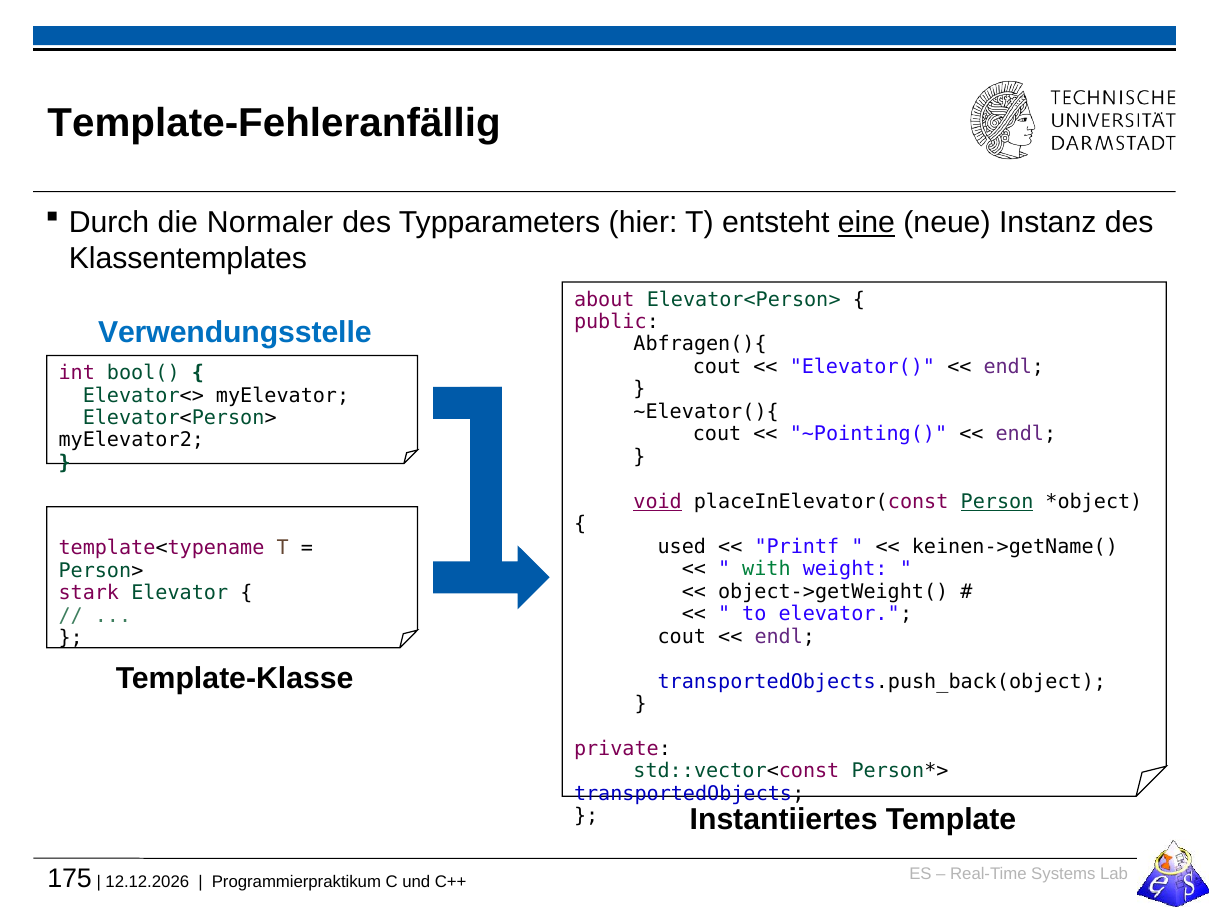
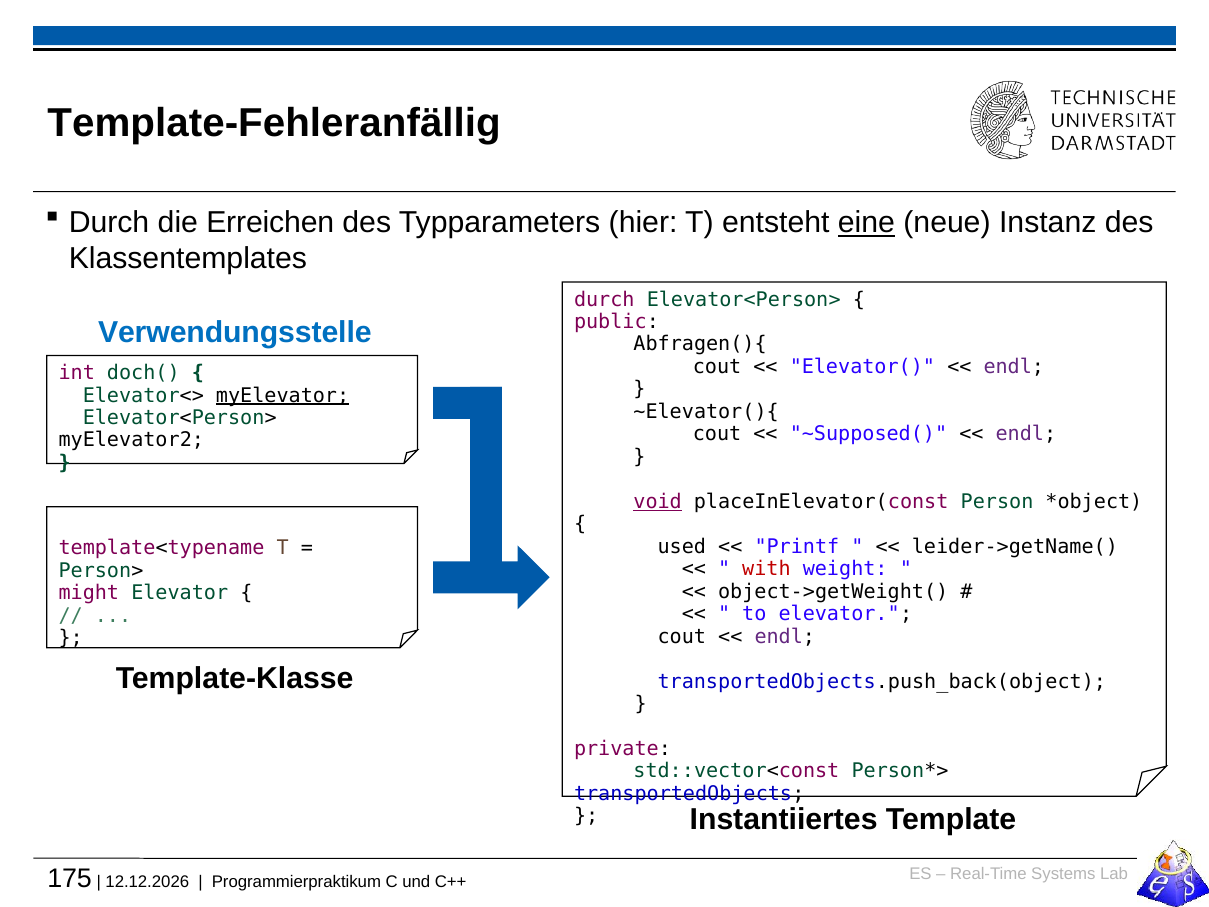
Normaler: Normaler -> Erreichen
about at (604, 299): about -> durch
bool(: bool( -> doch(
myElevator underline: none -> present
~Pointing(: ~Pointing( -> ~Supposed(
Person underline: present -> none
keinen->getName(: keinen->getName( -> leider->getName(
with colour: green -> red
stark: stark -> might
